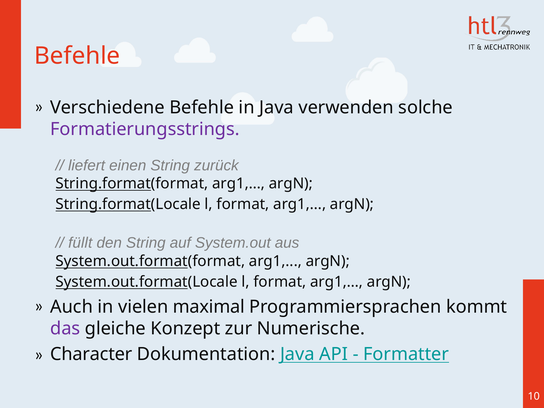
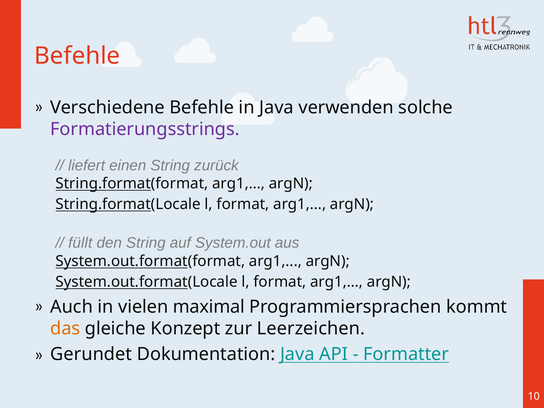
das colour: purple -> orange
Numerische: Numerische -> Leerzeichen
Character: Character -> Gerundet
